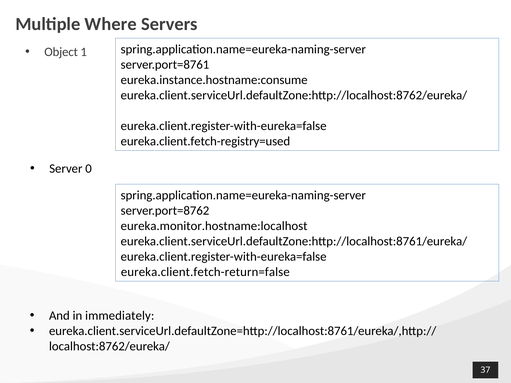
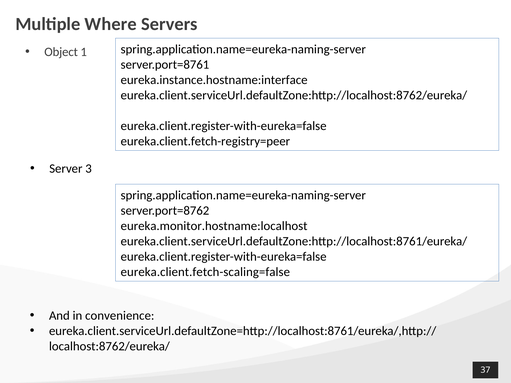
eureka.instance.hostname:consume: eureka.instance.hostname:consume -> eureka.instance.hostname:interface
eureka.client.fetch-registry=used: eureka.client.fetch-registry=used -> eureka.client.fetch-registry=peer
0: 0 -> 3
eureka.client.fetch-return=false: eureka.client.fetch-return=false -> eureka.client.fetch-scaling=false
immediately: immediately -> convenience
